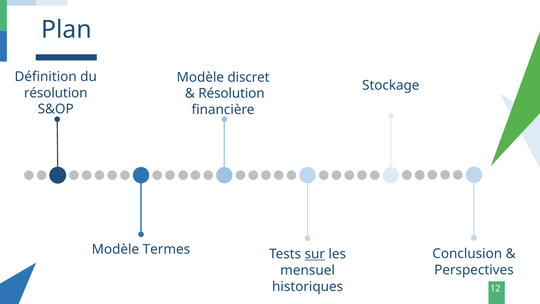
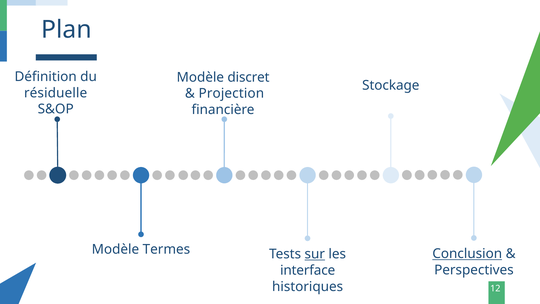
résolution at (56, 93): résolution -> résiduelle
Résolution at (231, 93): Résolution -> Projection
Conclusion underline: none -> present
mensuel: mensuel -> interface
